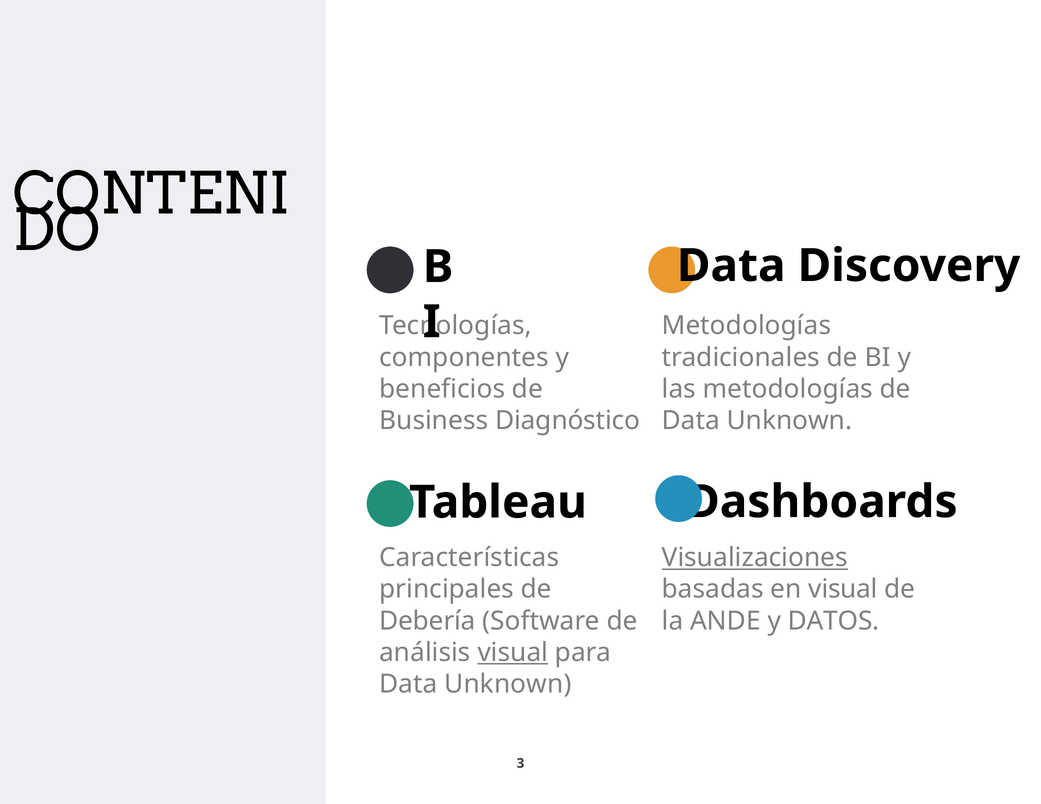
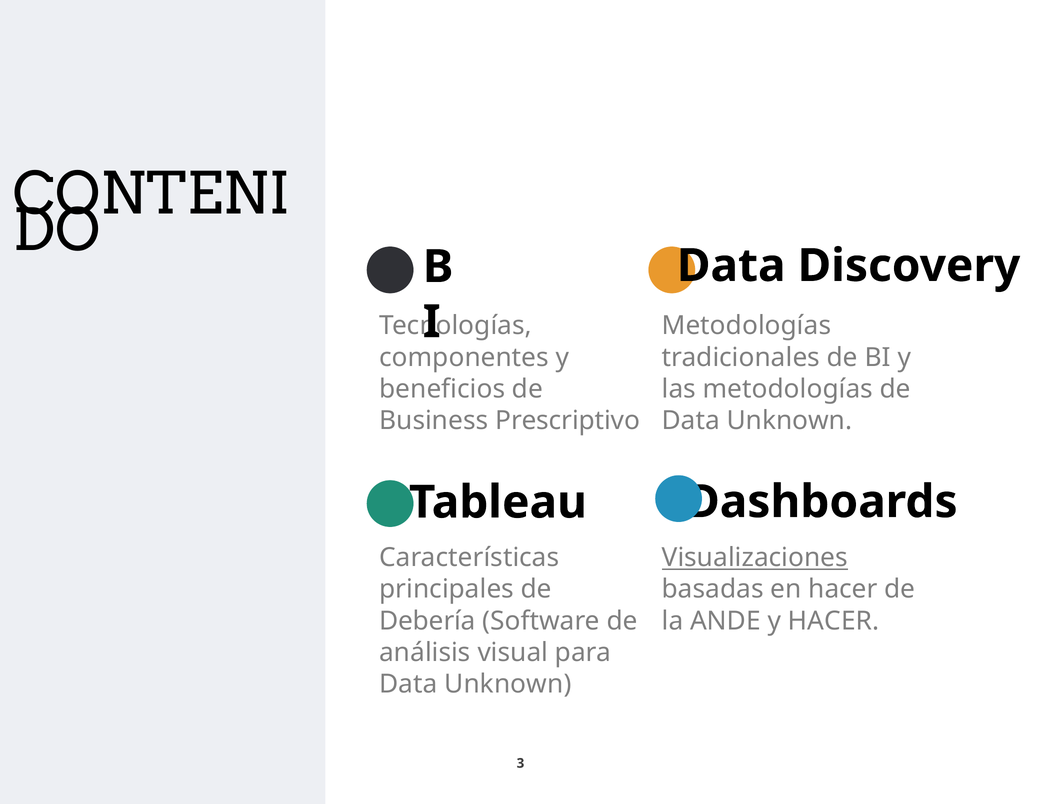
Diagnóstico: Diagnóstico -> Prescriptivo
en visual: visual -> hacer
y DATOS: DATOS -> HACER
visual at (513, 653) underline: present -> none
